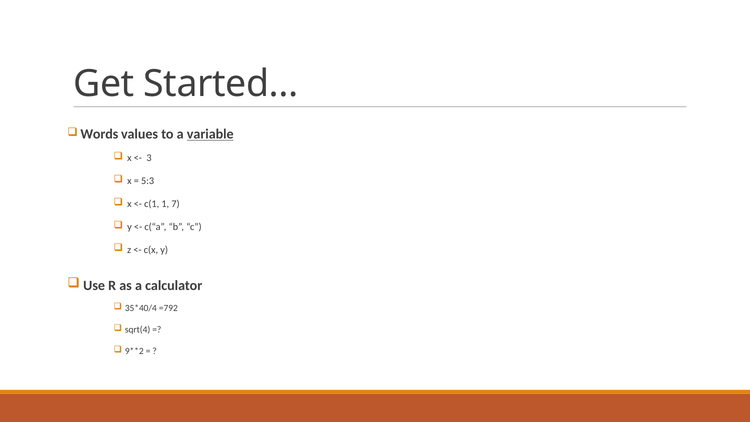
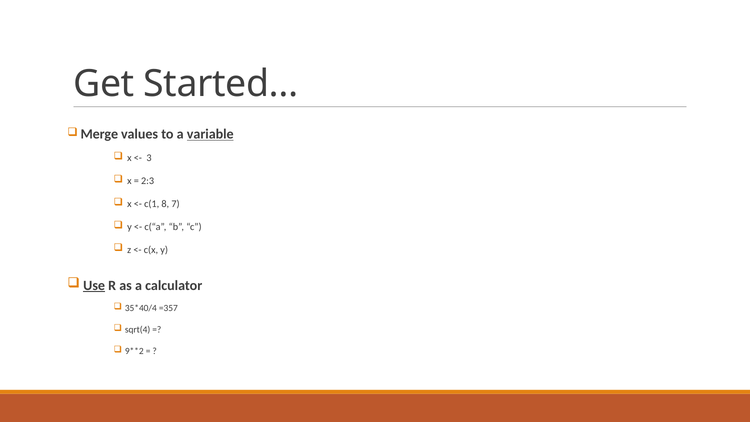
Words: Words -> Merge
5:3: 5:3 -> 2:3
1: 1 -> 8
Use underline: none -> present
=792: =792 -> =357
